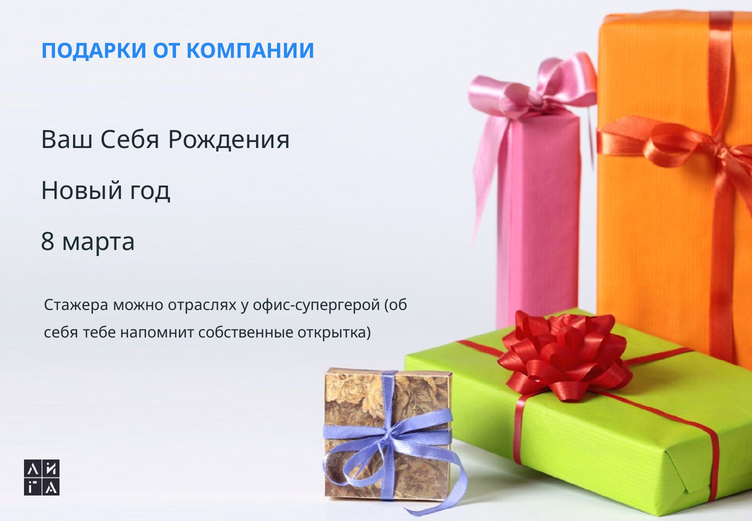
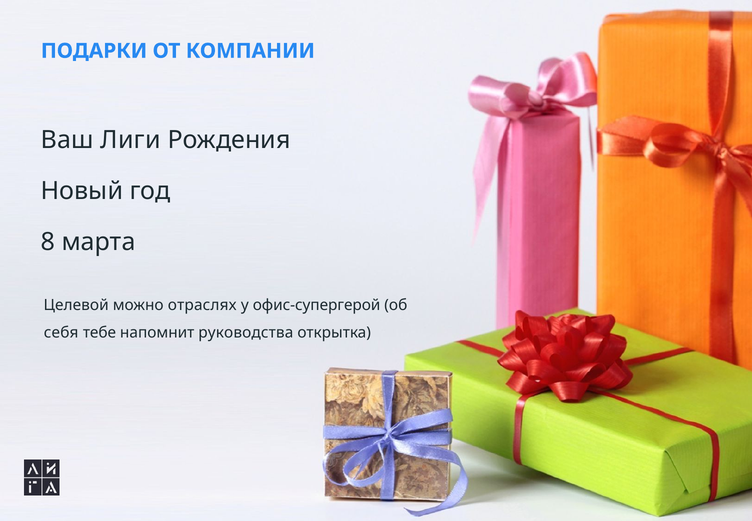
Ваш Себя: Себя -> Лиги
Стажера: Стажера -> Целевой
собственные: собственные -> руководства
